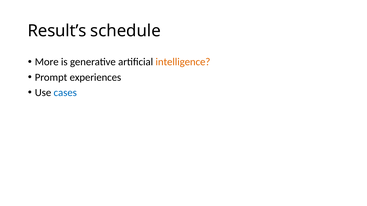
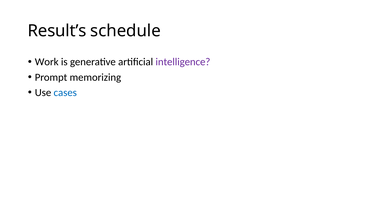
More: More -> Work
intelligence colour: orange -> purple
experiences: experiences -> memorizing
